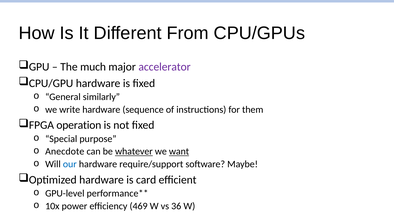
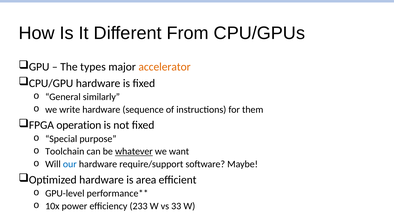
much: much -> types
accelerator colour: purple -> orange
Anecdote: Anecdote -> Toolchain
want underline: present -> none
card: card -> area
469: 469 -> 233
36: 36 -> 33
